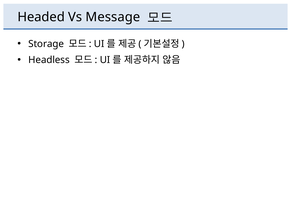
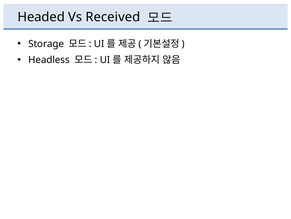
Message: Message -> Received
